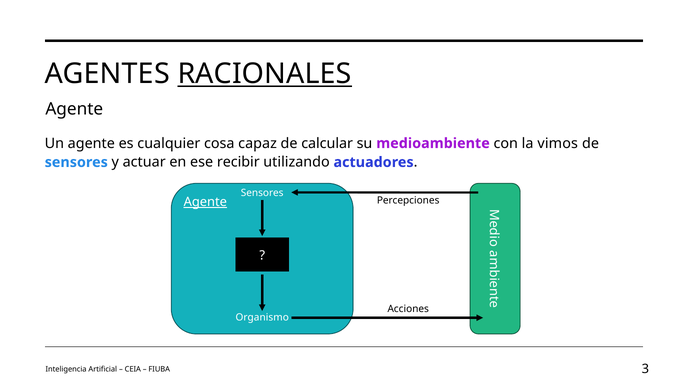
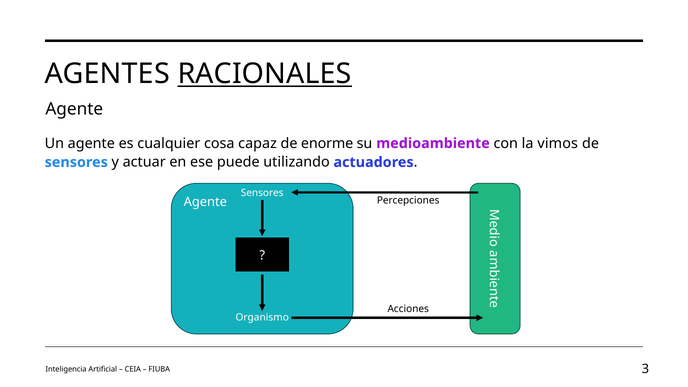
calcular: calcular -> enorme
recibir: recibir -> puede
Agente at (205, 202) underline: present -> none
